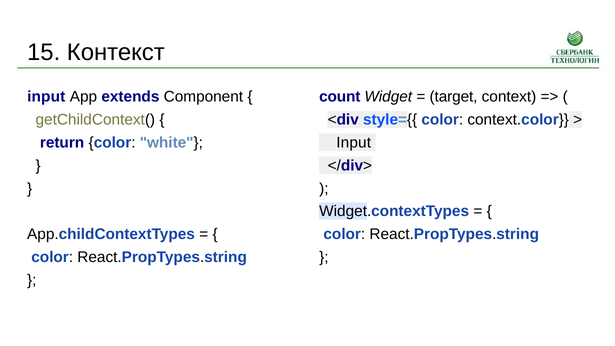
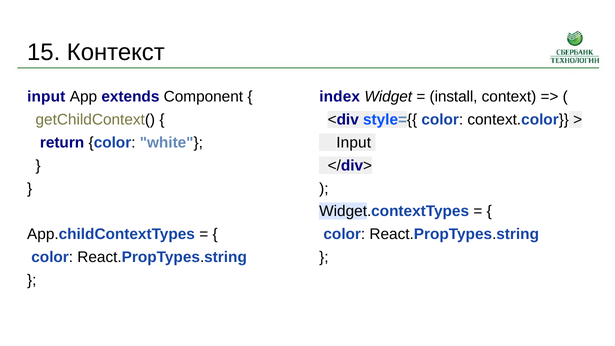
count: count -> index
target: target -> install
